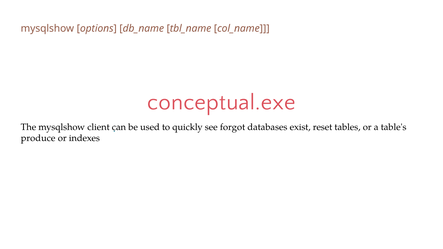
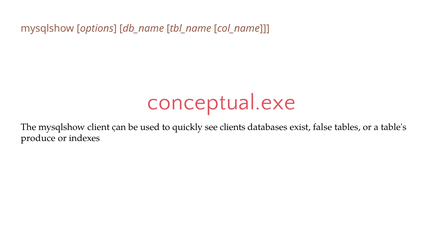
forgot: forgot -> clients
reset: reset -> false
